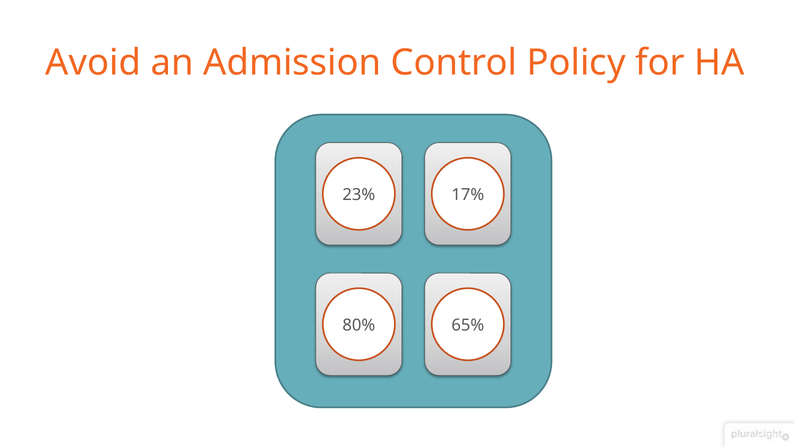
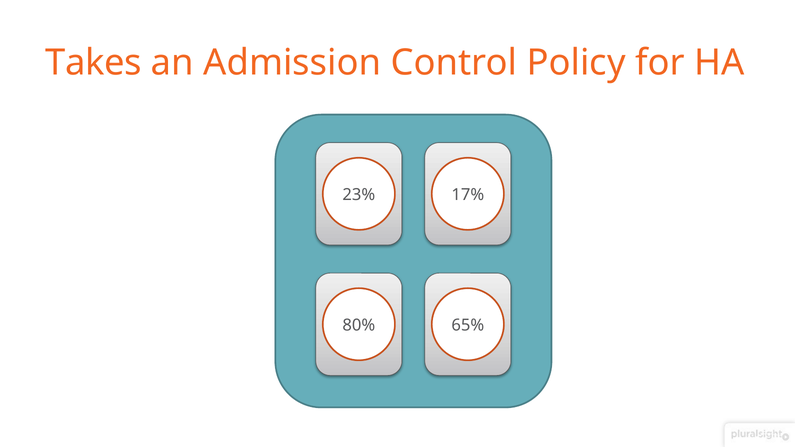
Avoid: Avoid -> Takes
